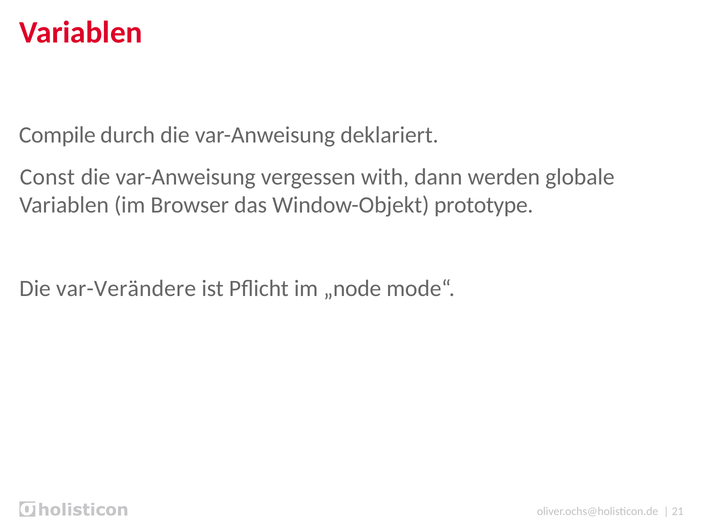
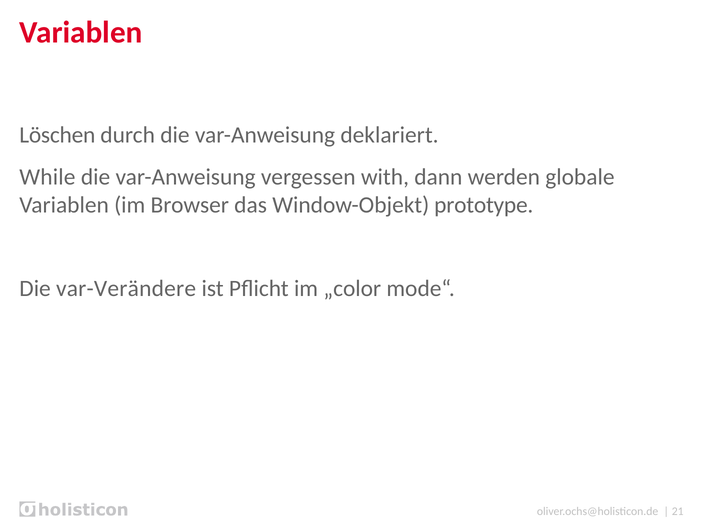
Compile: Compile -> Löschen
Const: Const -> While
„node: „node -> „color
